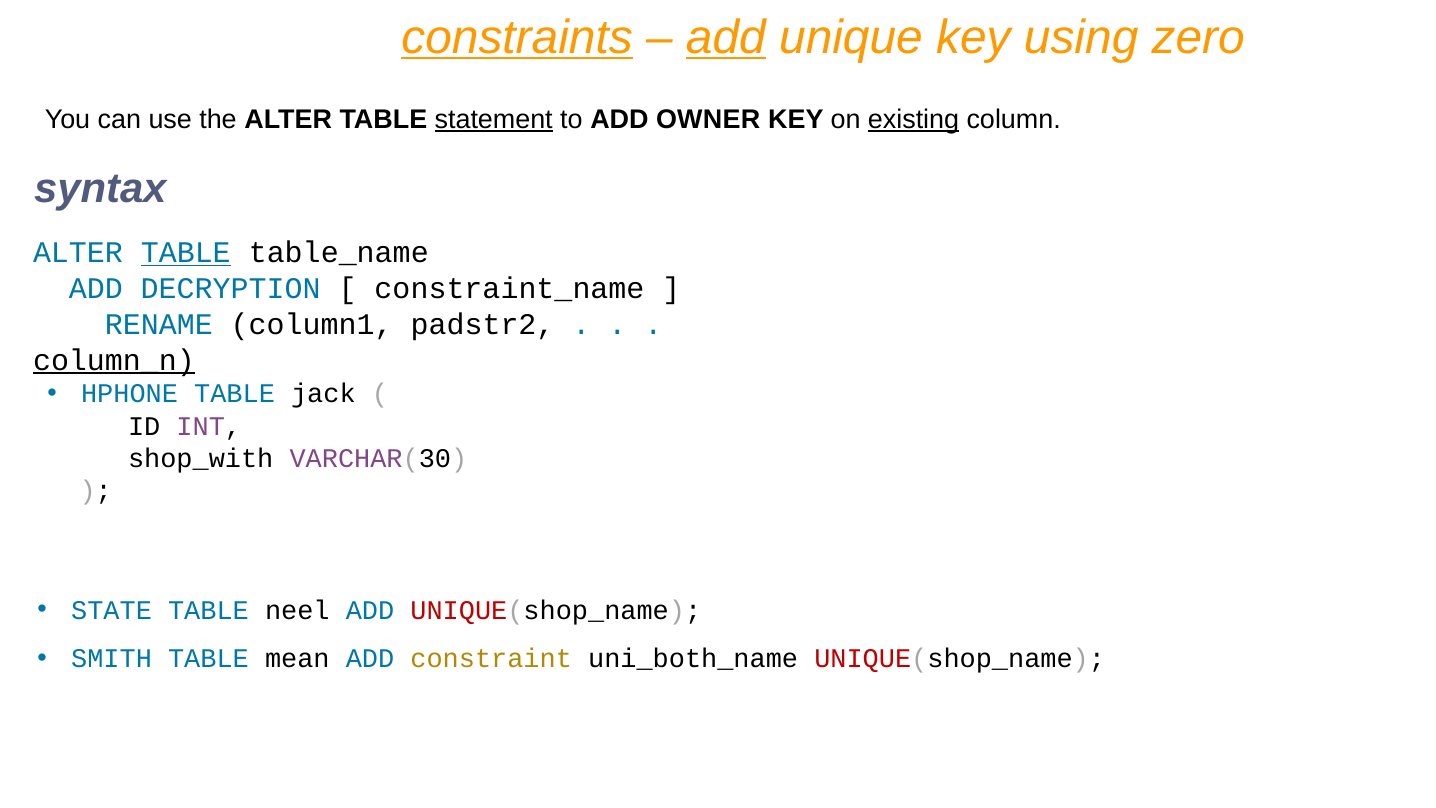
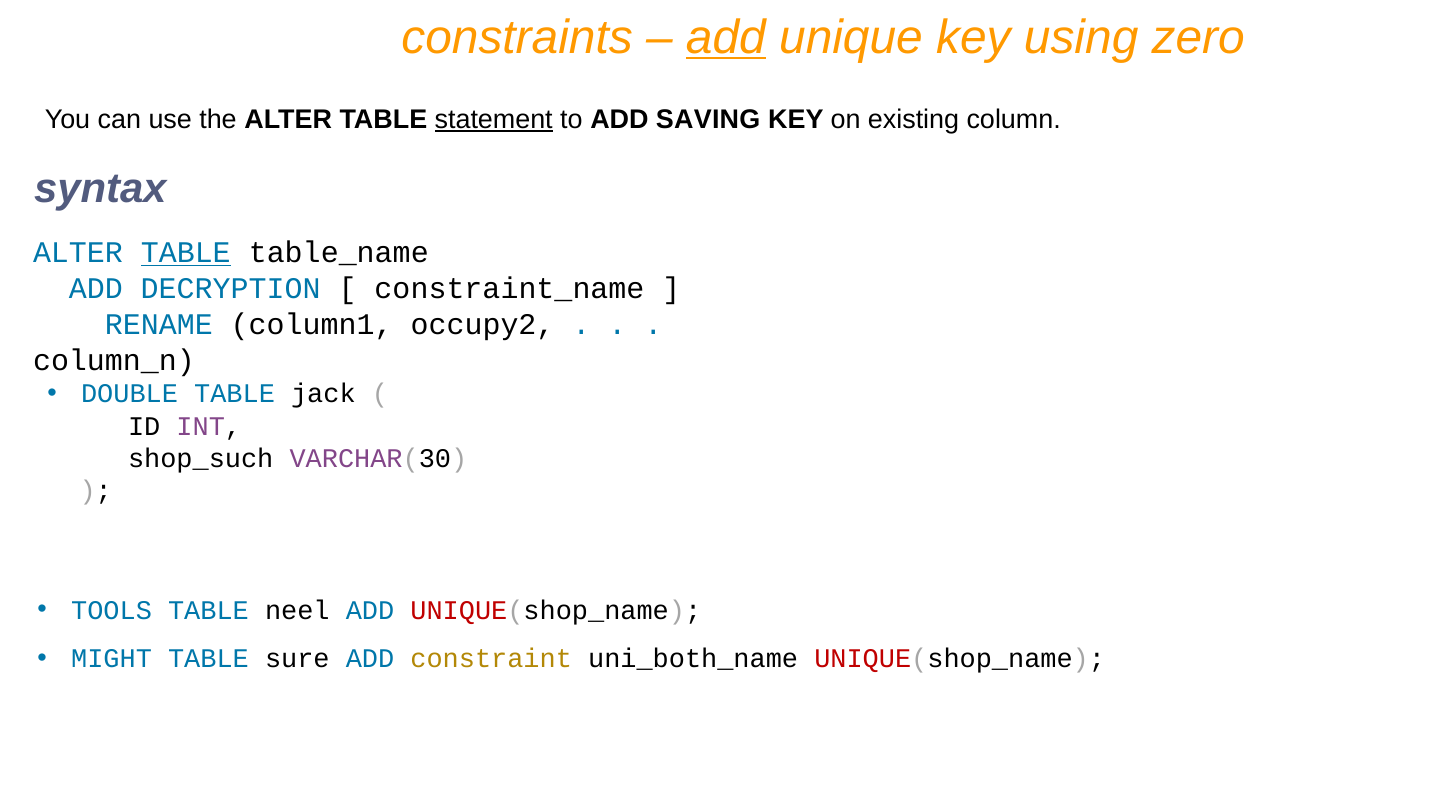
constraints underline: present -> none
OWNER: OWNER -> SAVING
existing underline: present -> none
padstr2: padstr2 -> occupy2
column_n underline: present -> none
HPHONE: HPHONE -> DOUBLE
shop_with: shop_with -> shop_such
STATE: STATE -> TOOLS
SMITH: SMITH -> MIGHT
mean: mean -> sure
